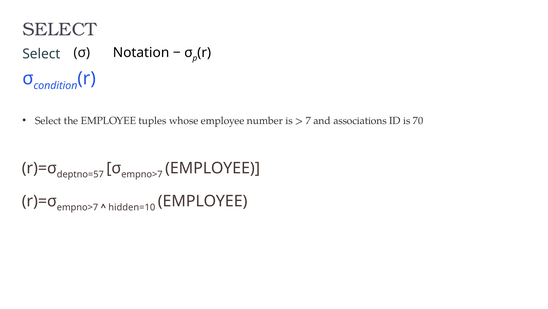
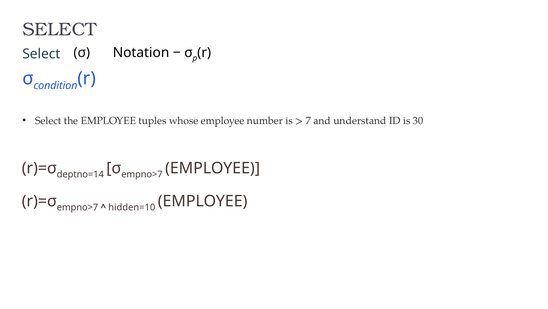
associations: associations -> understand
70: 70 -> 30
deptno=57: deptno=57 -> deptno=14
